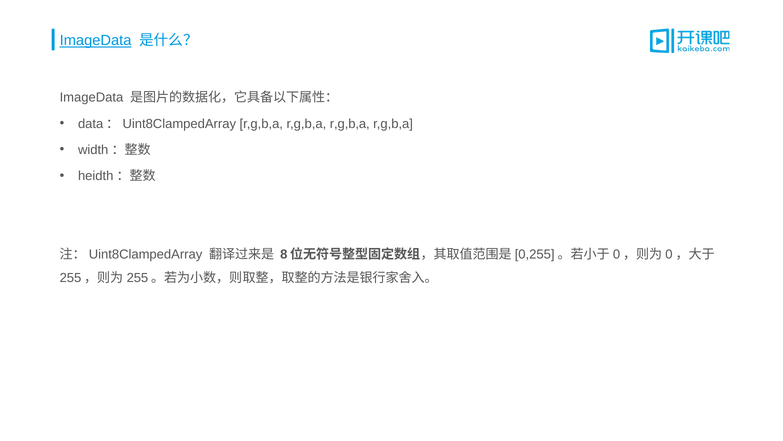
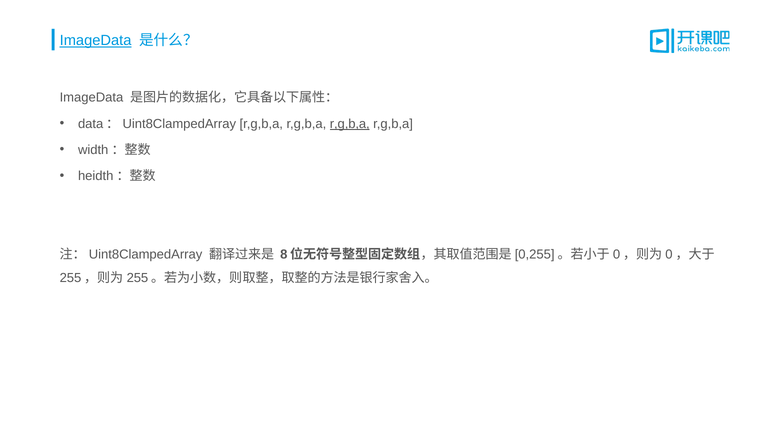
r,g,b,a at (350, 124) underline: none -> present
